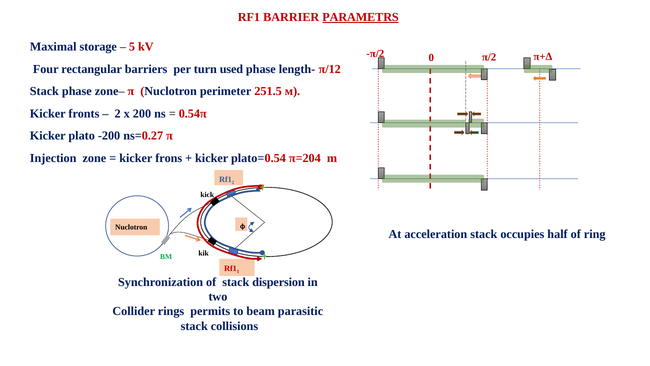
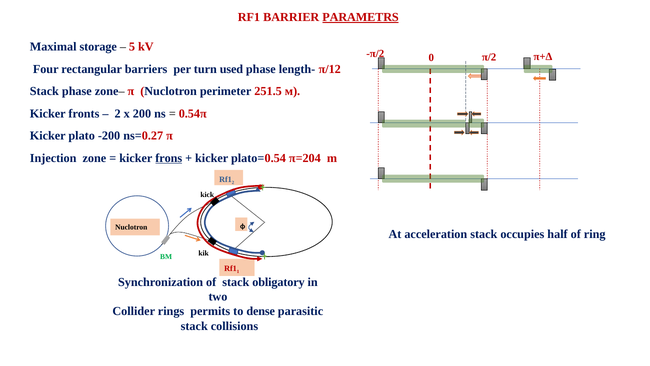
frons underline: none -> present
dispersion: dispersion -> obligatory
beam: beam -> dense
